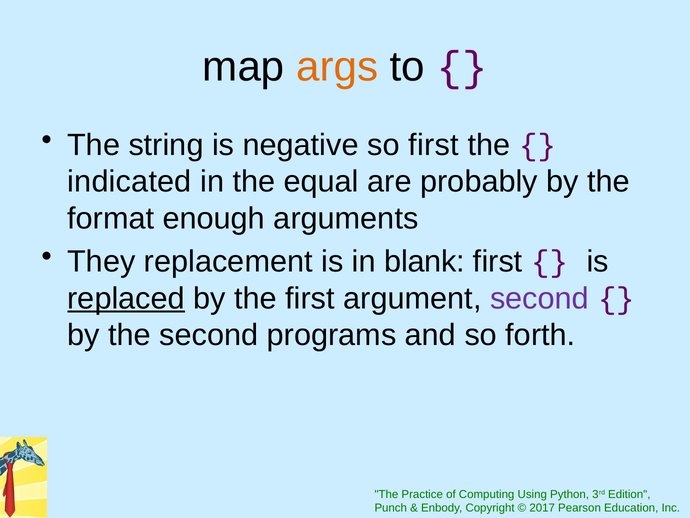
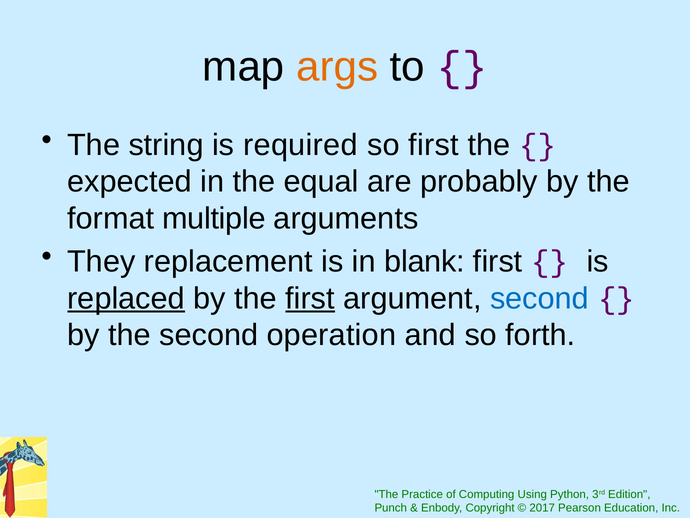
negative: negative -> required
indicated: indicated -> expected
enough: enough -> multiple
first at (310, 298) underline: none -> present
second at (539, 298) colour: purple -> blue
programs: programs -> operation
